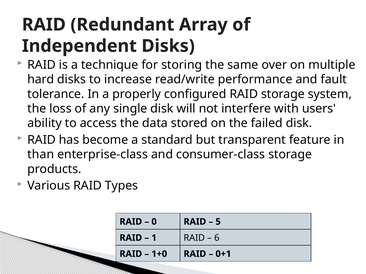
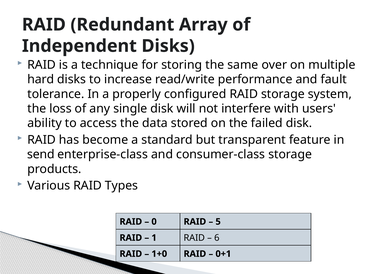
than: than -> send
